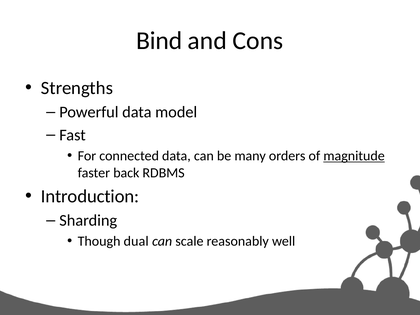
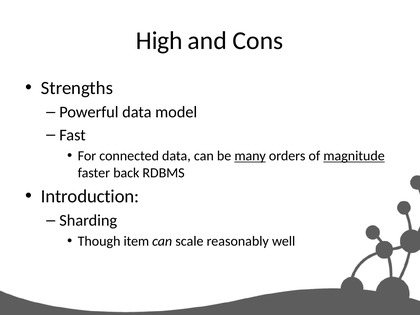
Bind: Bind -> High
many underline: none -> present
dual: dual -> item
